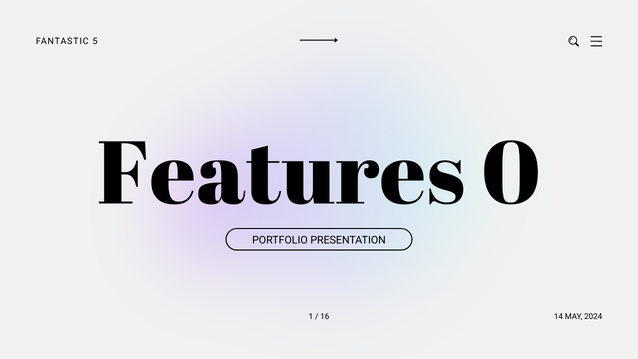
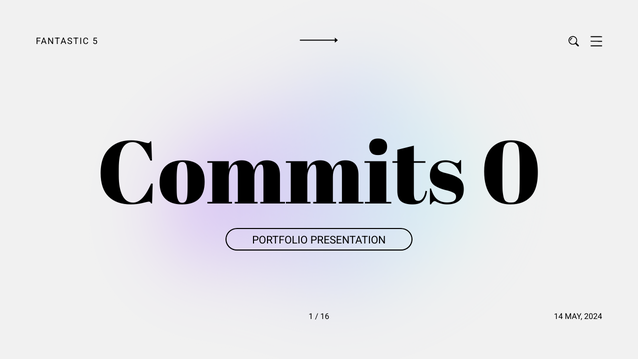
Features: Features -> Commits
